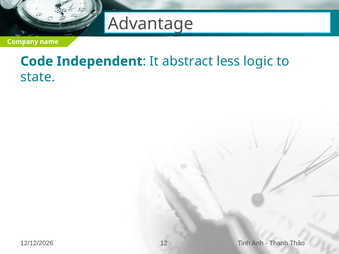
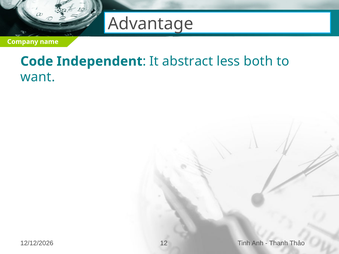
logic: logic -> both
state: state -> want
